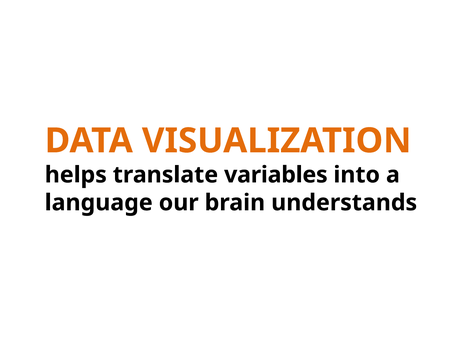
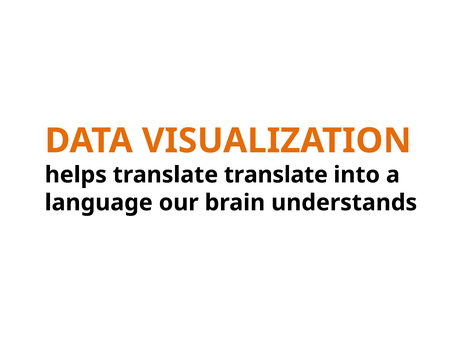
translate variables: variables -> translate
